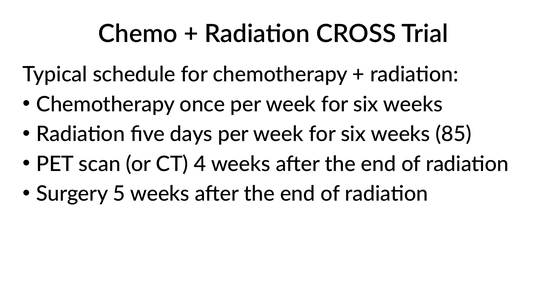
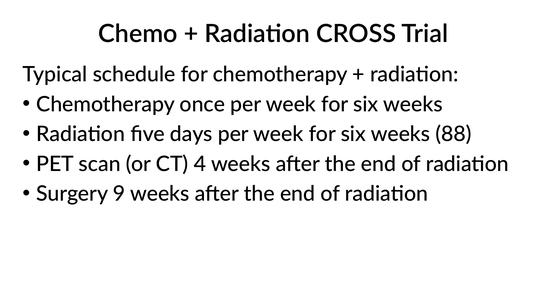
85: 85 -> 88
5: 5 -> 9
